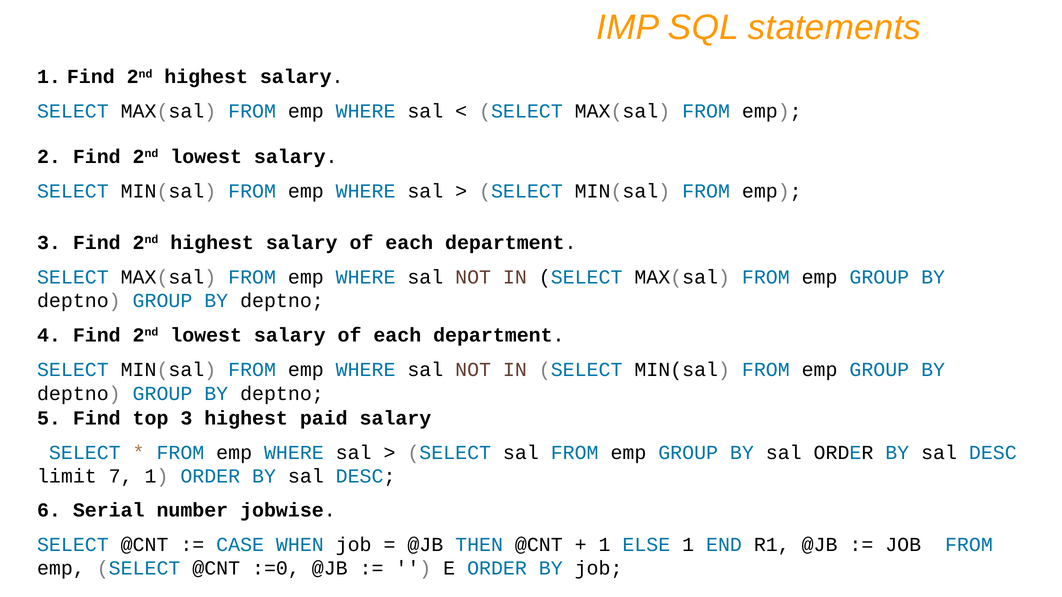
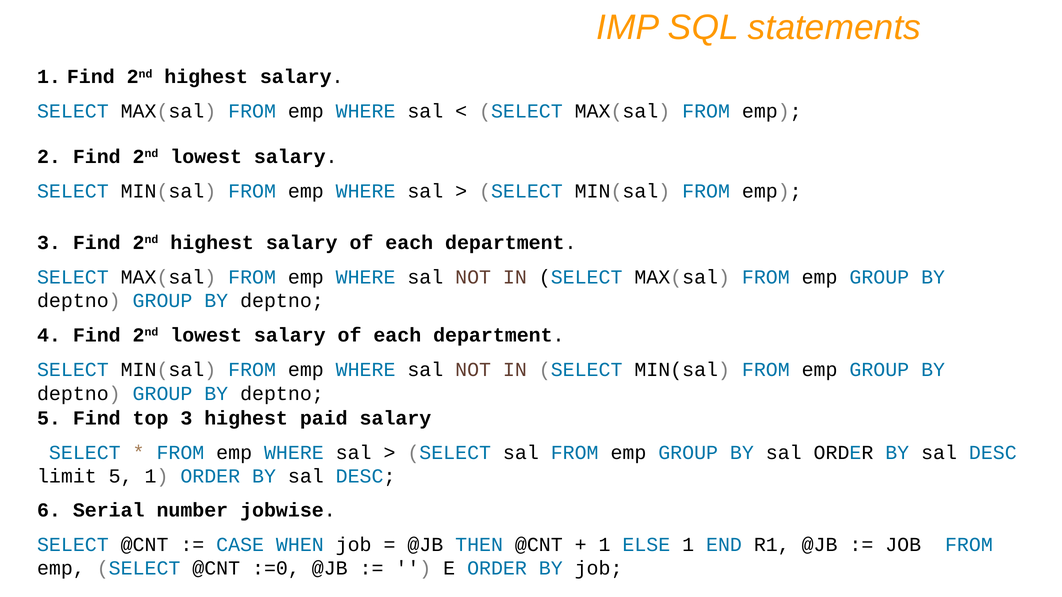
limit 7: 7 -> 5
